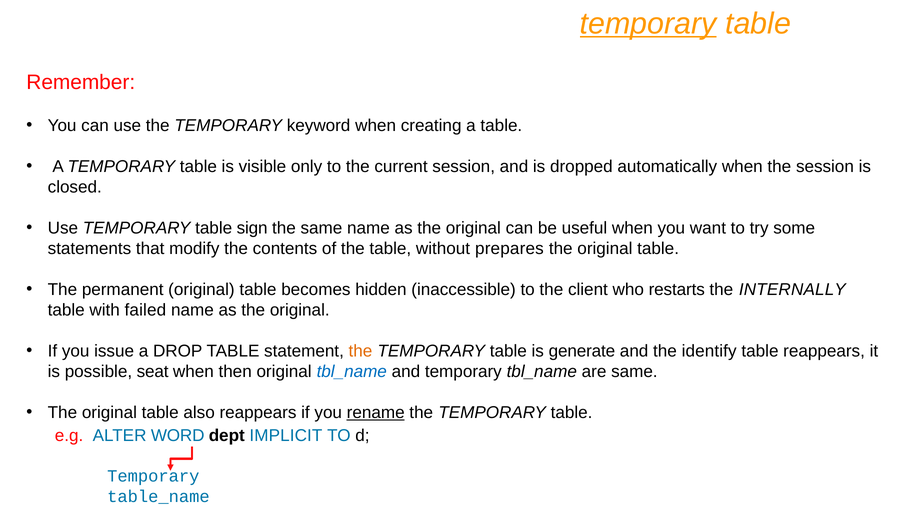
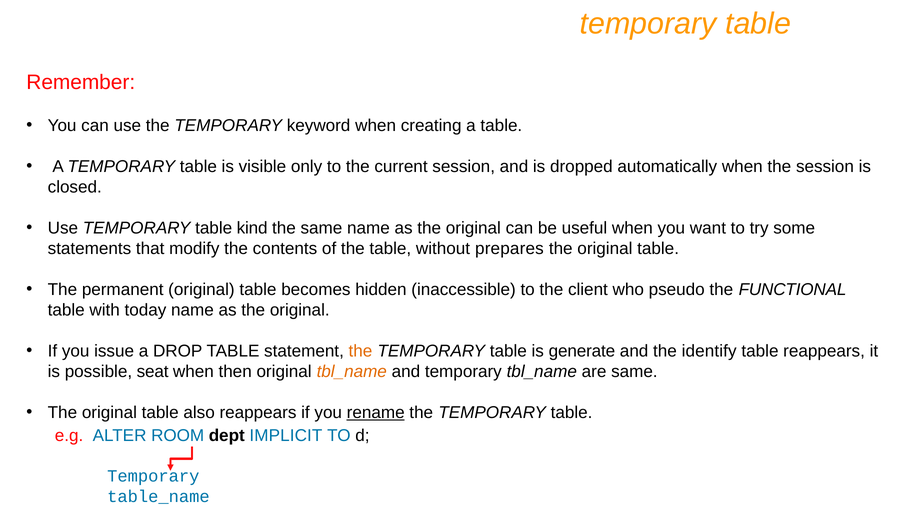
temporary at (648, 24) underline: present -> none
sign: sign -> kind
restarts: restarts -> pseudo
INTERNALLY: INTERNALLY -> FUNCTIONAL
failed: failed -> today
tbl_name at (352, 372) colour: blue -> orange
WORD: WORD -> ROOM
